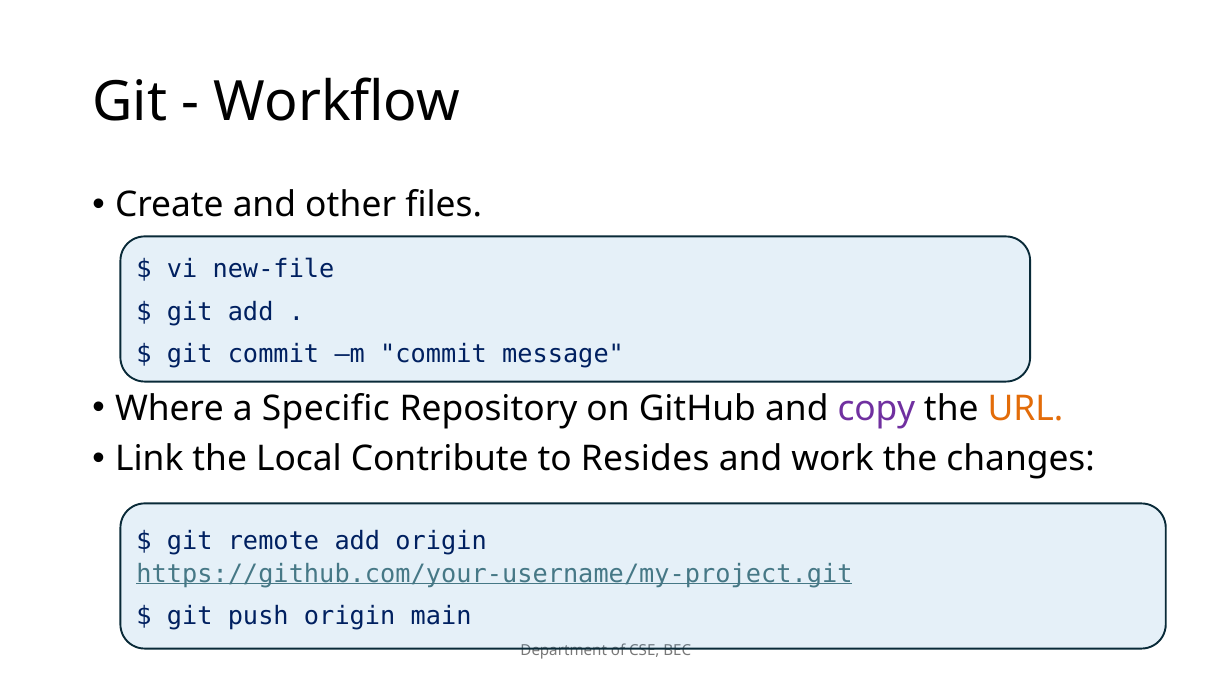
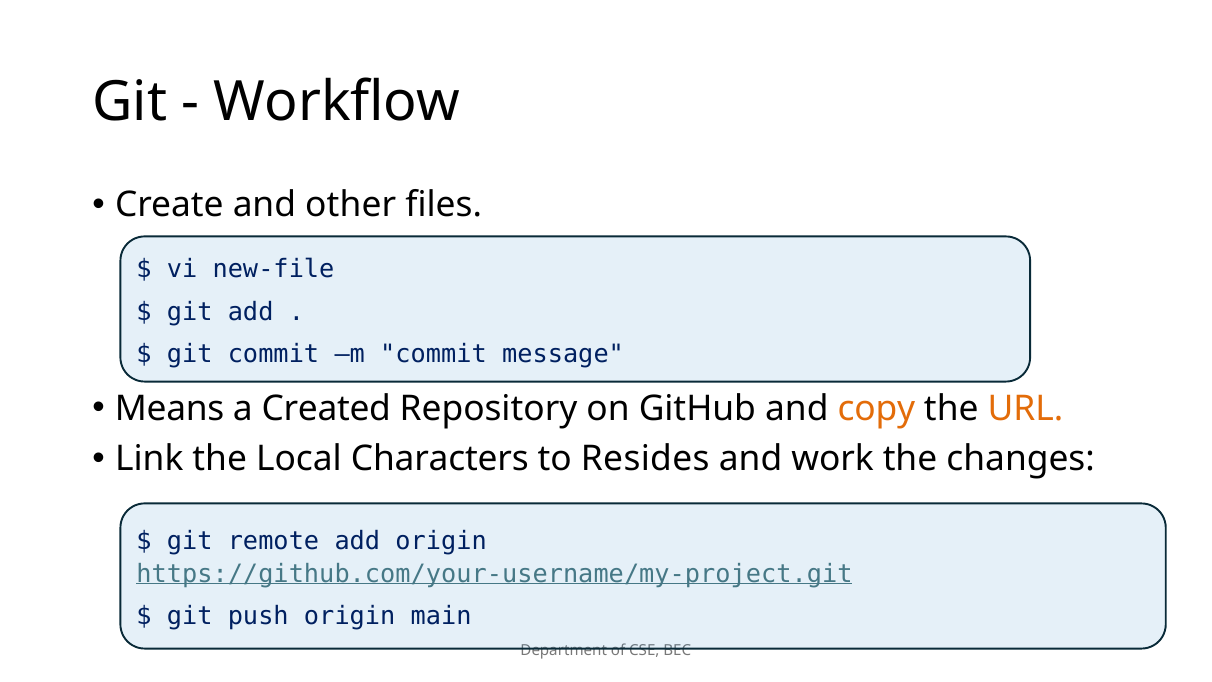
Where: Where -> Means
Specific: Specific -> Created
copy colour: purple -> orange
Contribute: Contribute -> Characters
